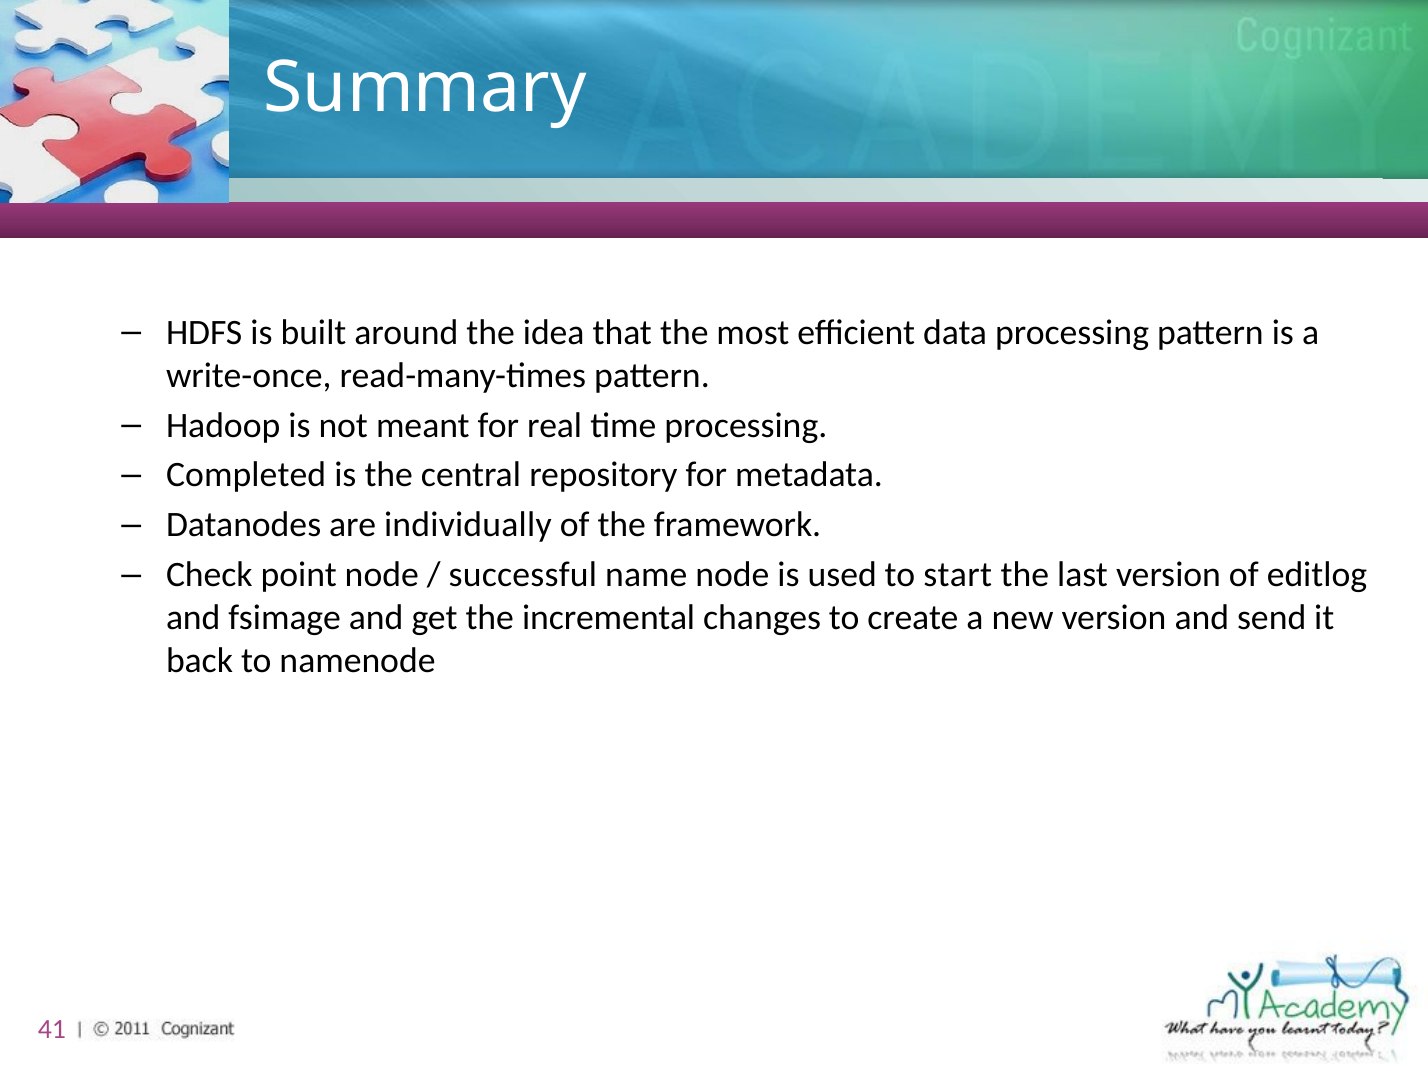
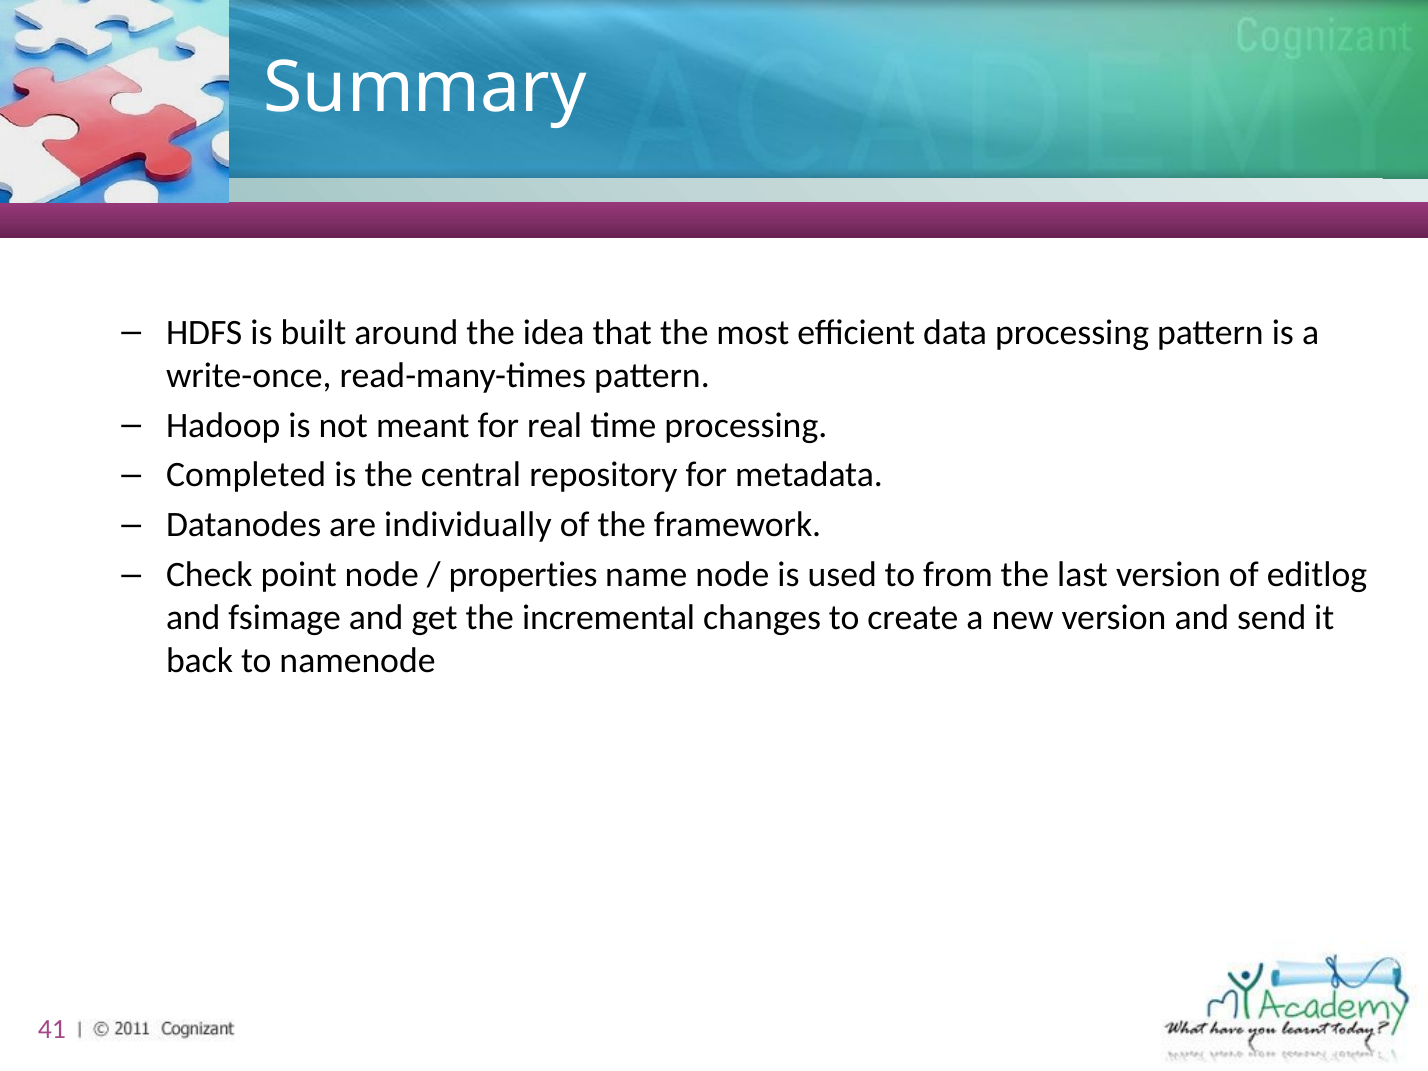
successful: successful -> properties
start: start -> from
